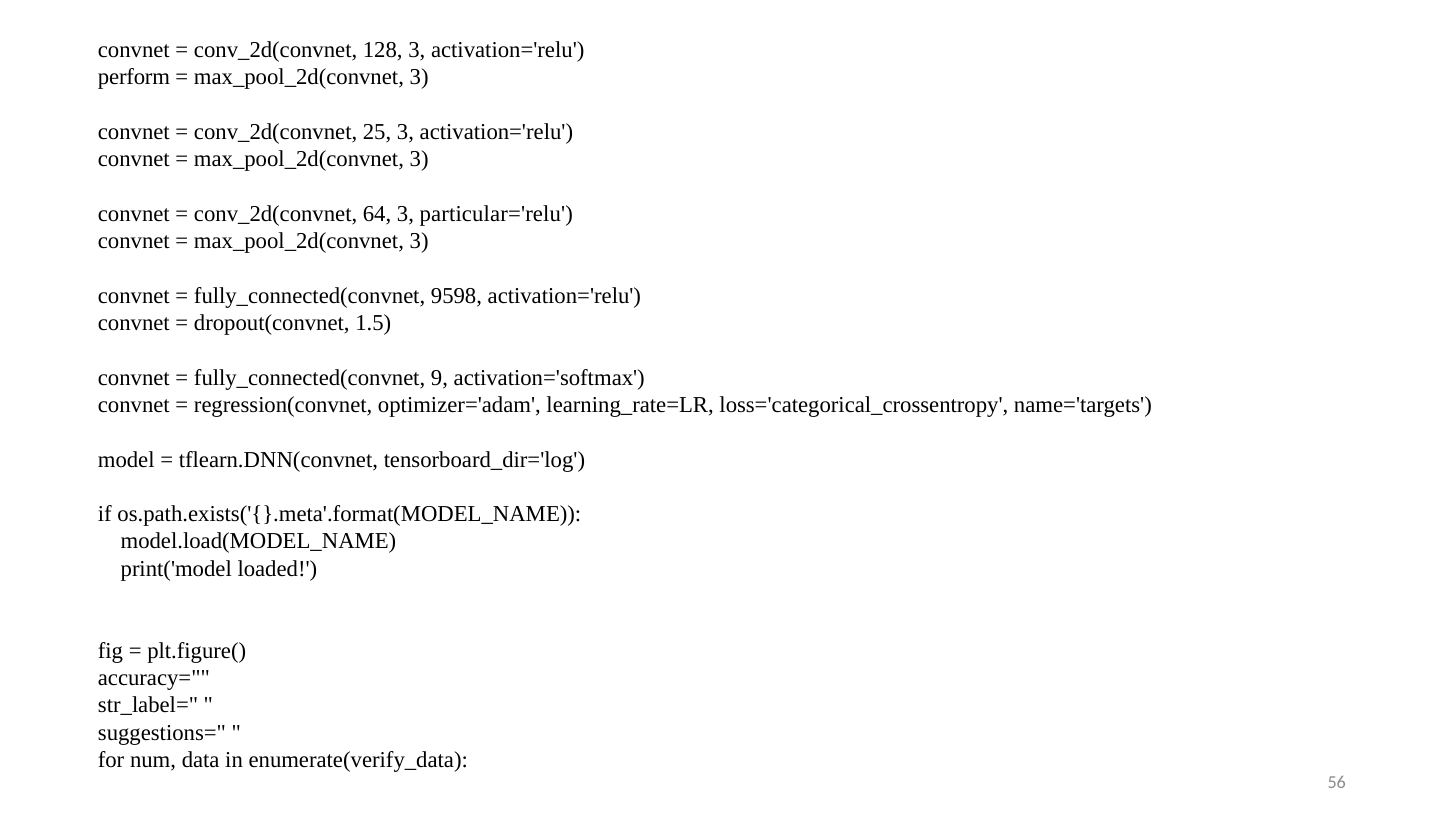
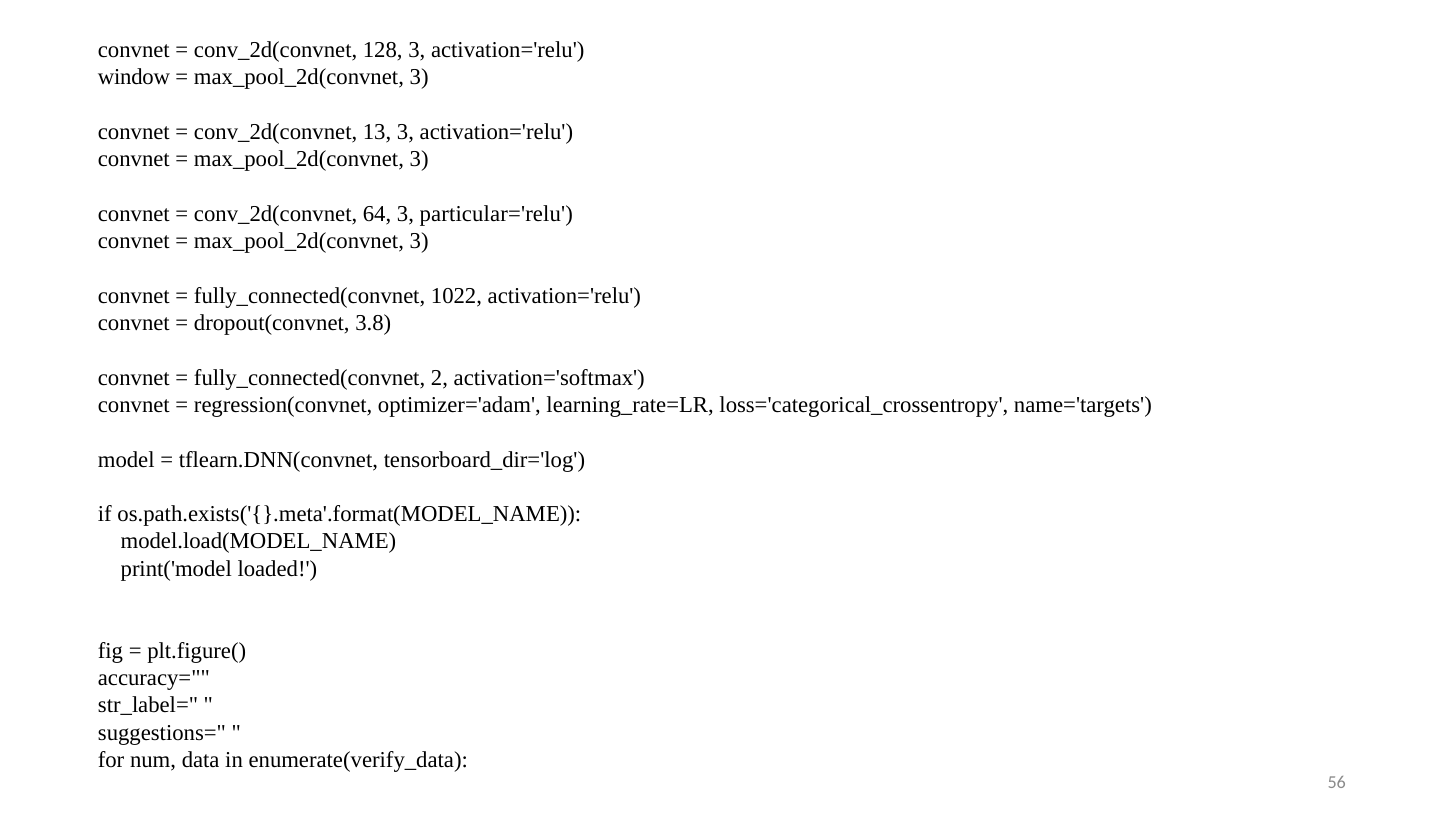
perform: perform -> window
25: 25 -> 13
9598: 9598 -> 1022
1.5: 1.5 -> 3.8
9: 9 -> 2
